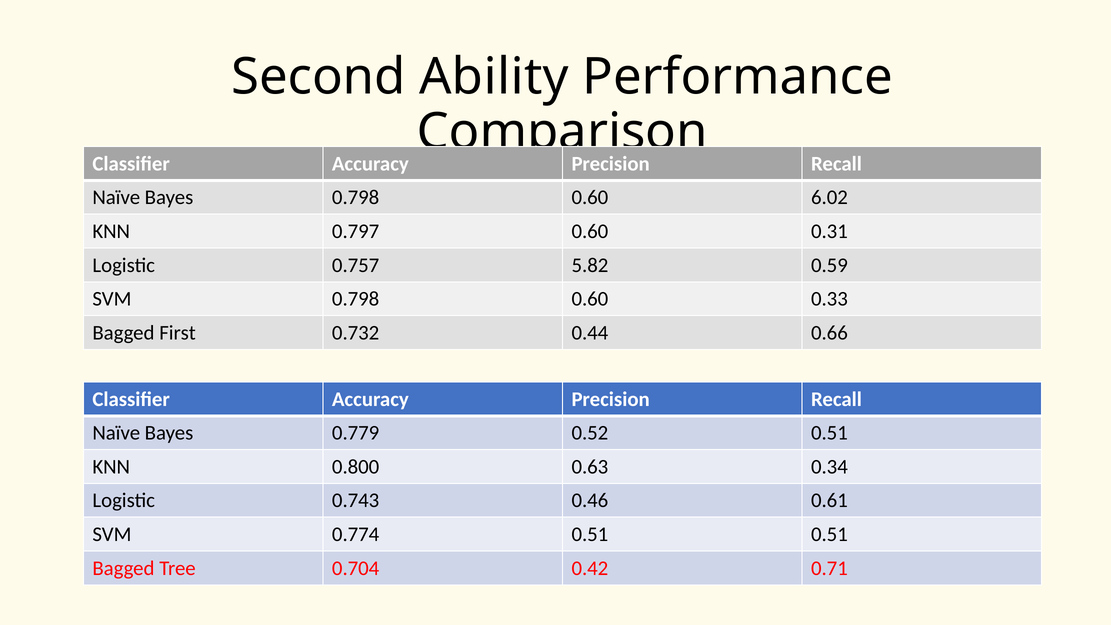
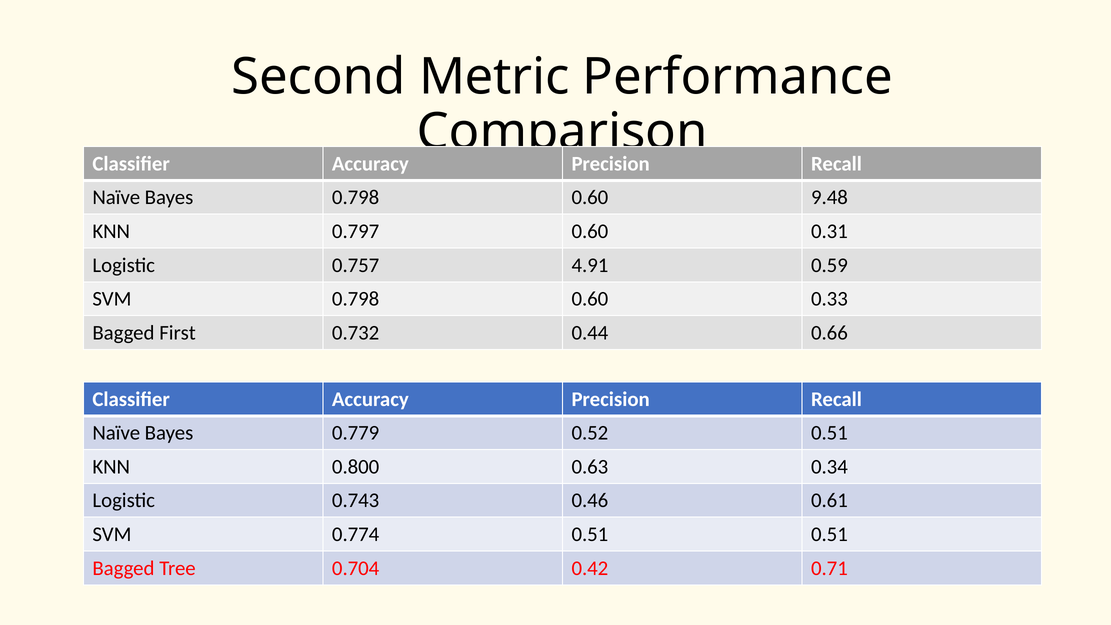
Ability: Ability -> Metric
6.02: 6.02 -> 9.48
5.82: 5.82 -> 4.91
